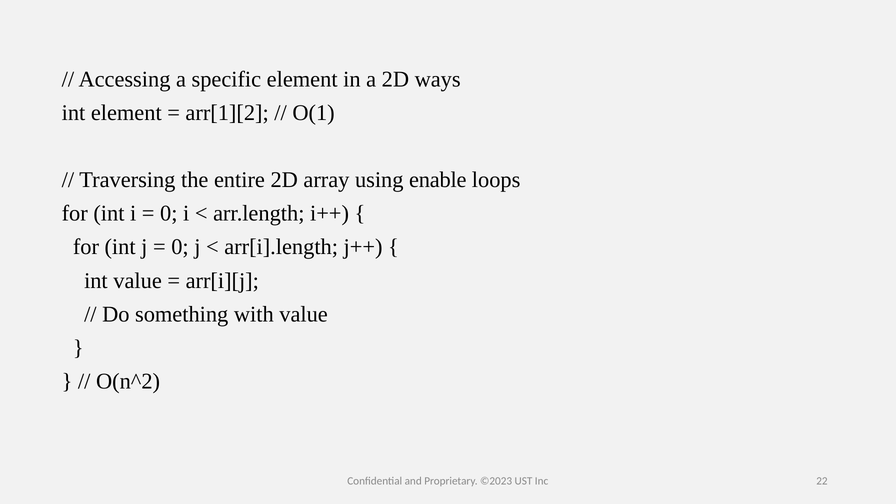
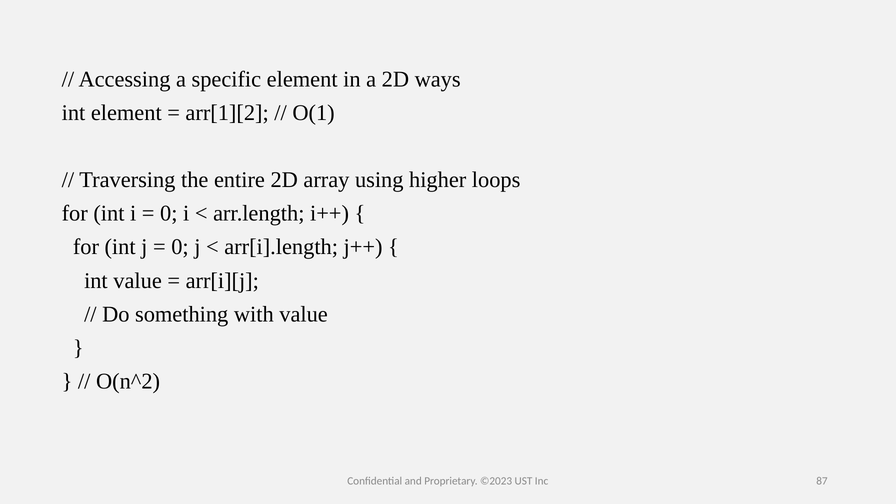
enable: enable -> higher
22: 22 -> 87
